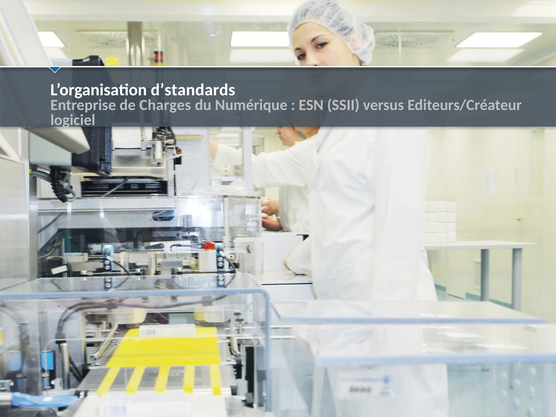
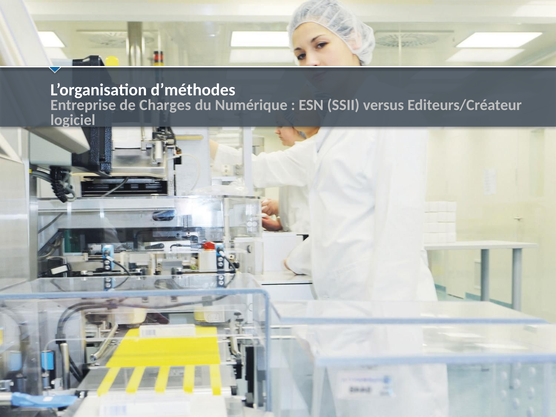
d’standards: d’standards -> d’méthodes
